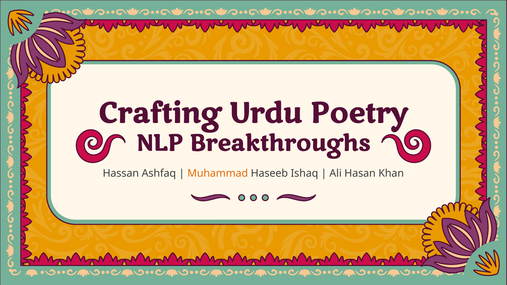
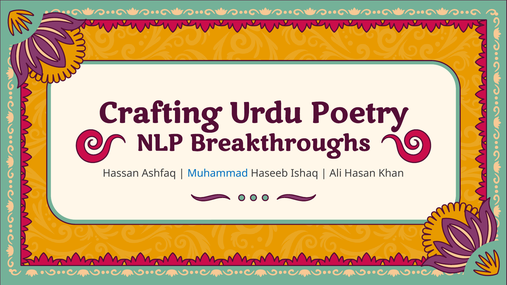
Muhammad colour: orange -> blue
